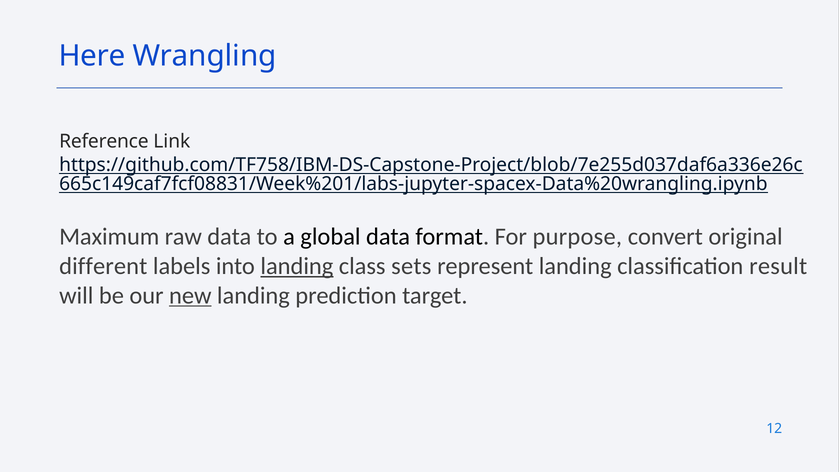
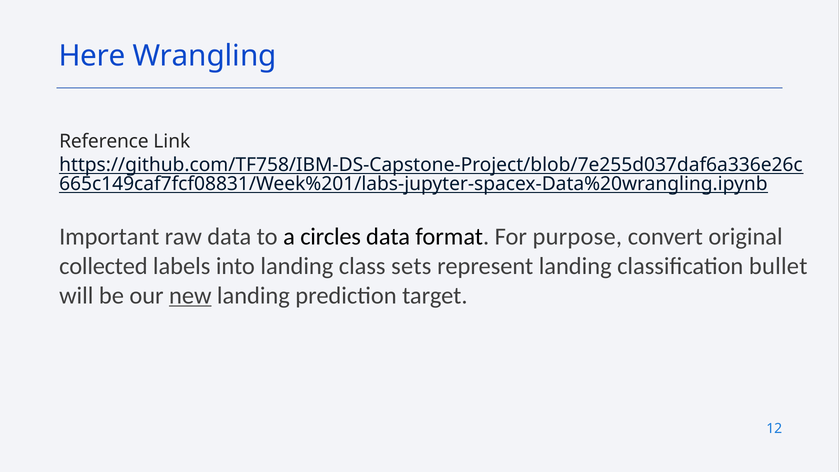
Maximum: Maximum -> Important
global: global -> circles
different: different -> collected
landing at (297, 266) underline: present -> none
result: result -> bullet
